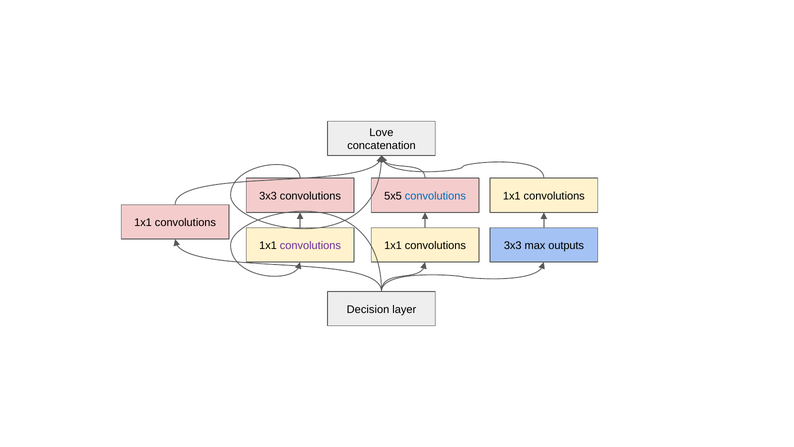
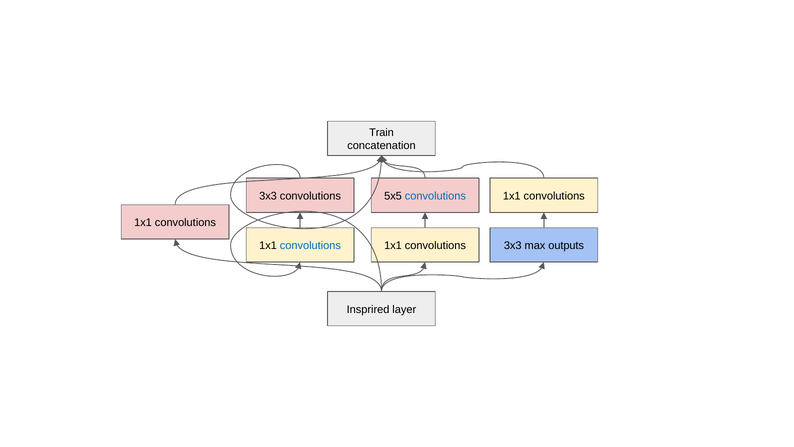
Love: Love -> Train
convolutions at (310, 245) colour: purple -> blue
Decision: Decision -> Insprired
